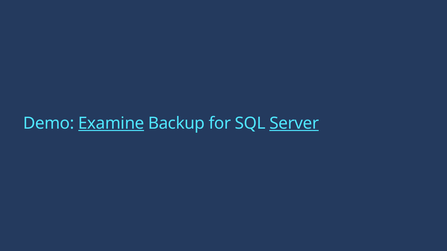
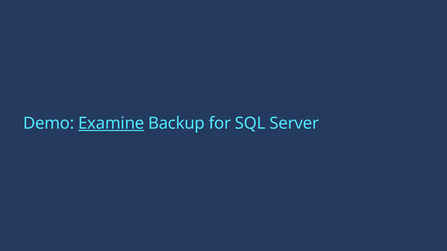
Server underline: present -> none
